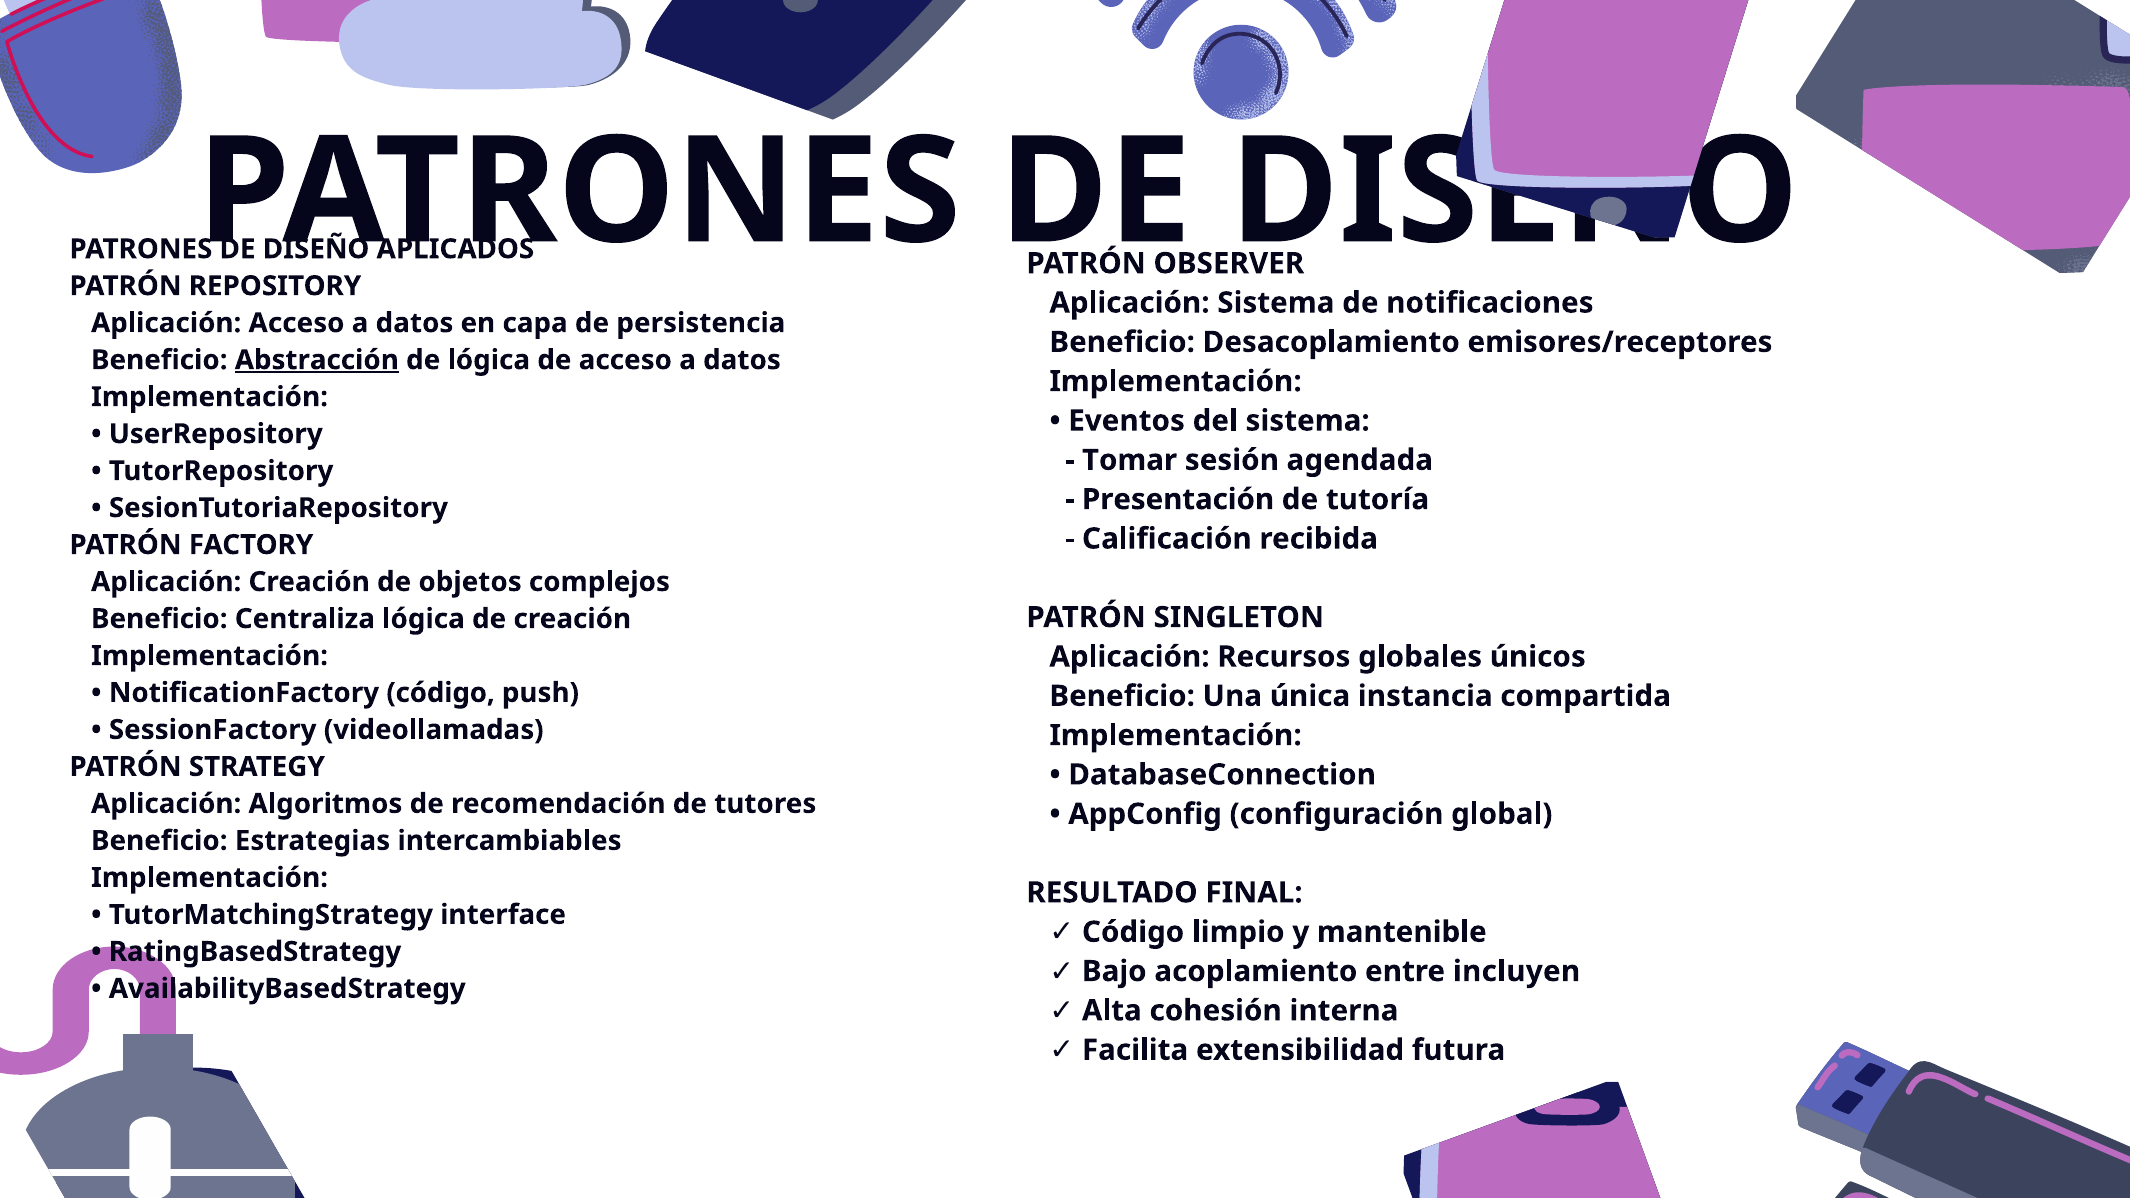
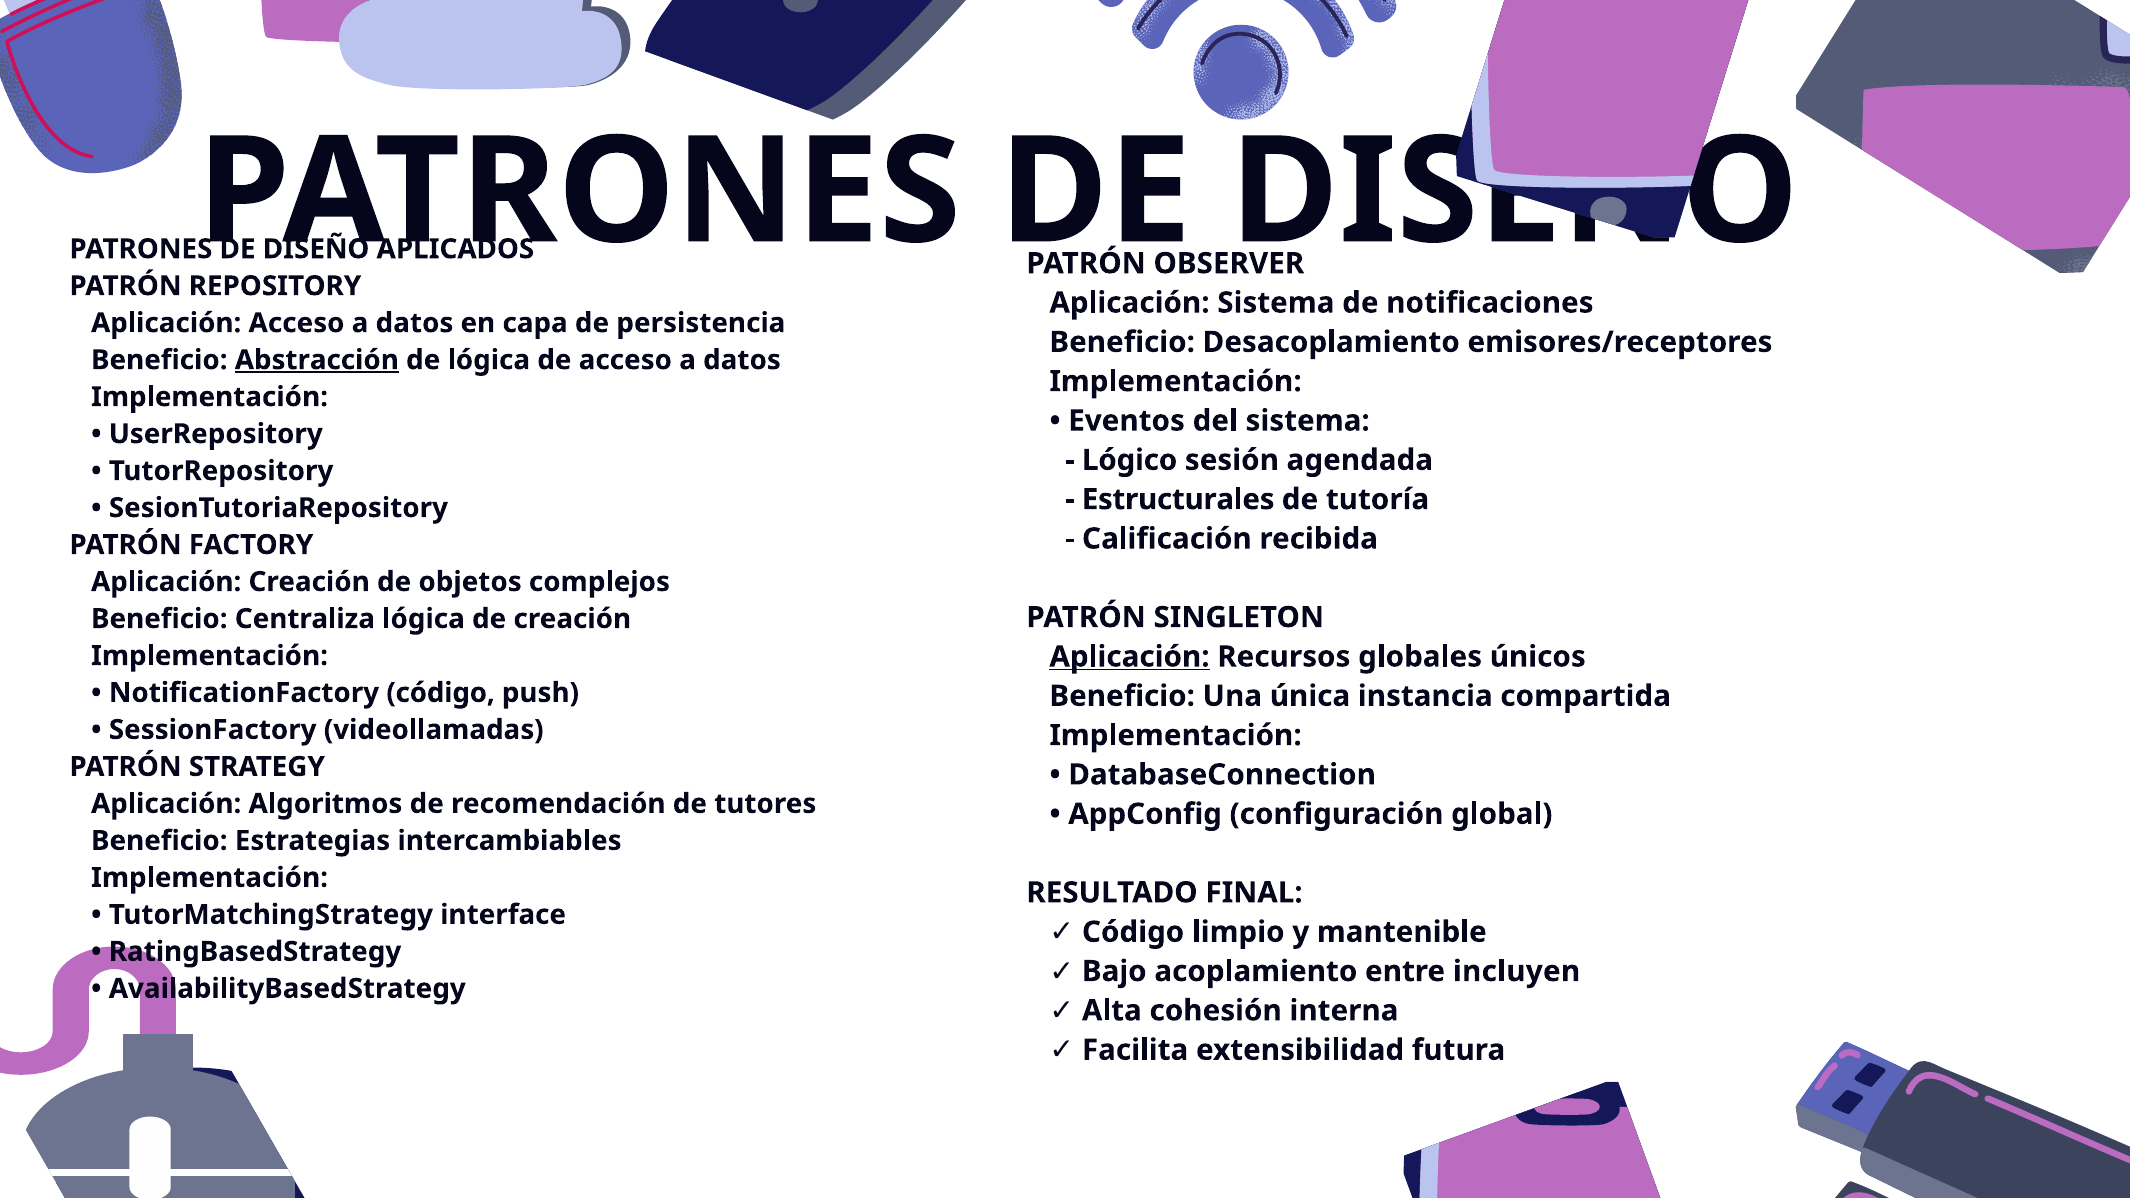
Tomar: Tomar -> Lógico
Presentación: Presentación -> Estructurales
Aplicación at (1130, 657) underline: none -> present
